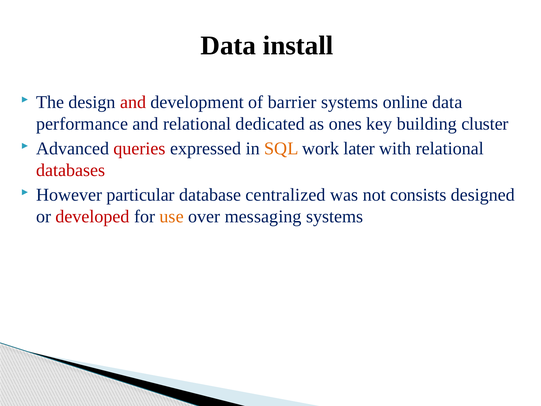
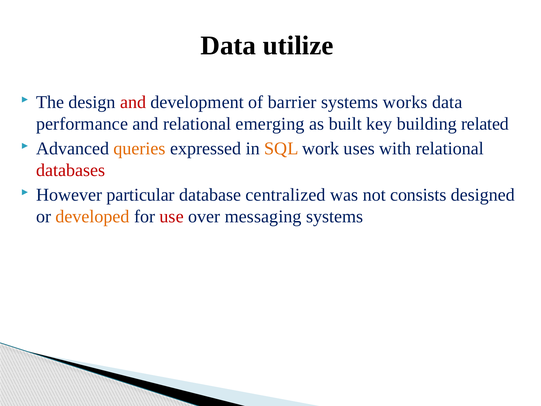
install: install -> utilize
online: online -> works
dedicated: dedicated -> emerging
ones: ones -> built
cluster: cluster -> related
queries colour: red -> orange
later: later -> uses
developed colour: red -> orange
use colour: orange -> red
